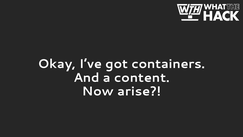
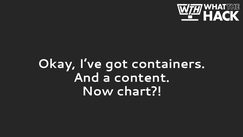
arise: arise -> chart
